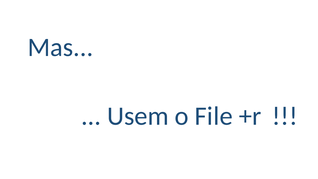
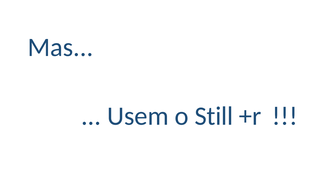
File: File -> Still
